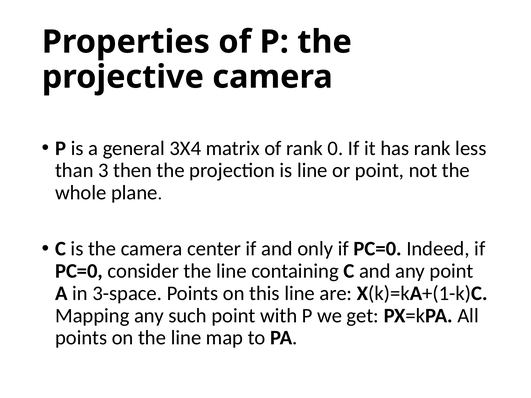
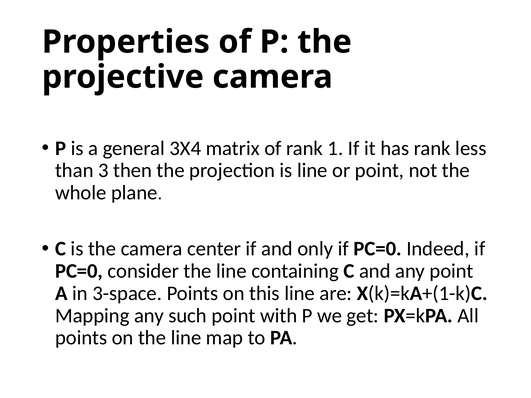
0: 0 -> 1
